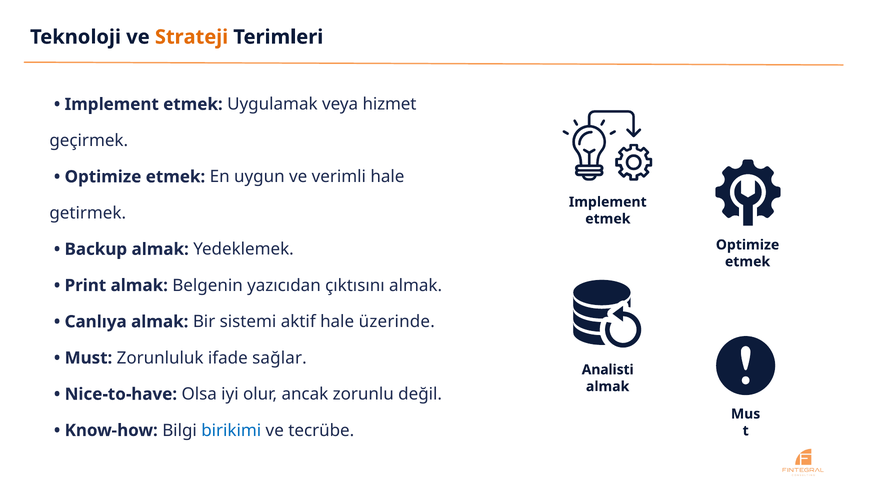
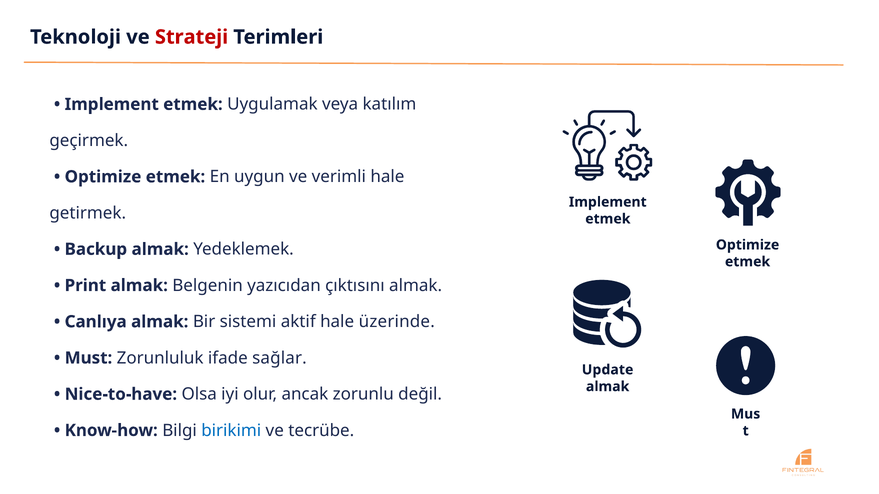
Strateji colour: orange -> red
hizmet: hizmet -> katılım
Analisti: Analisti -> Update
